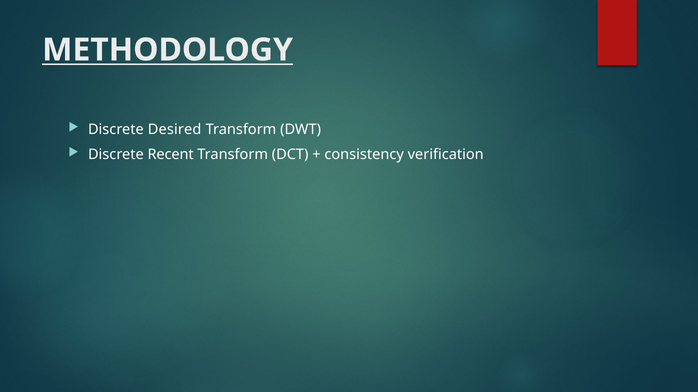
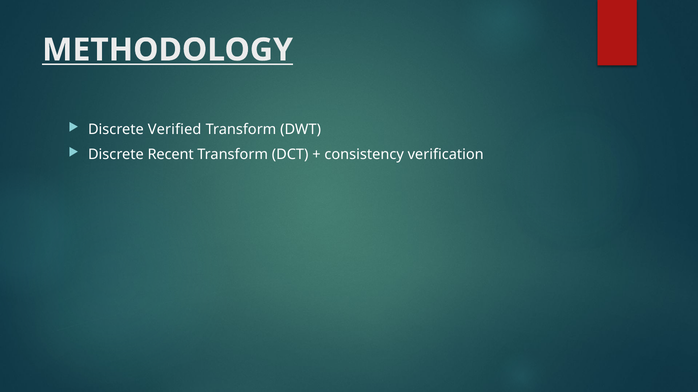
Desired: Desired -> Verified
